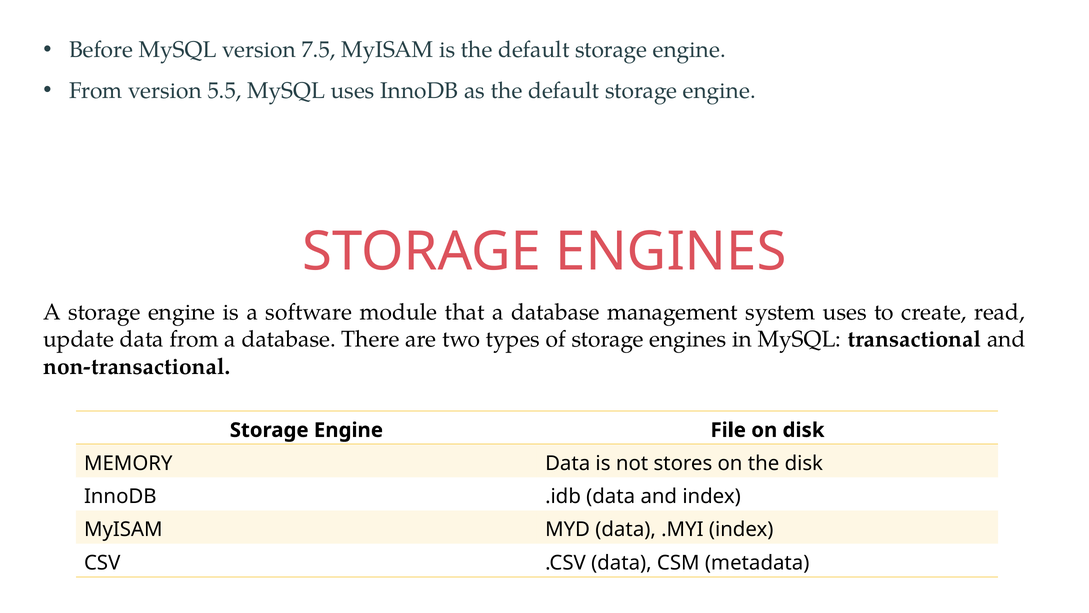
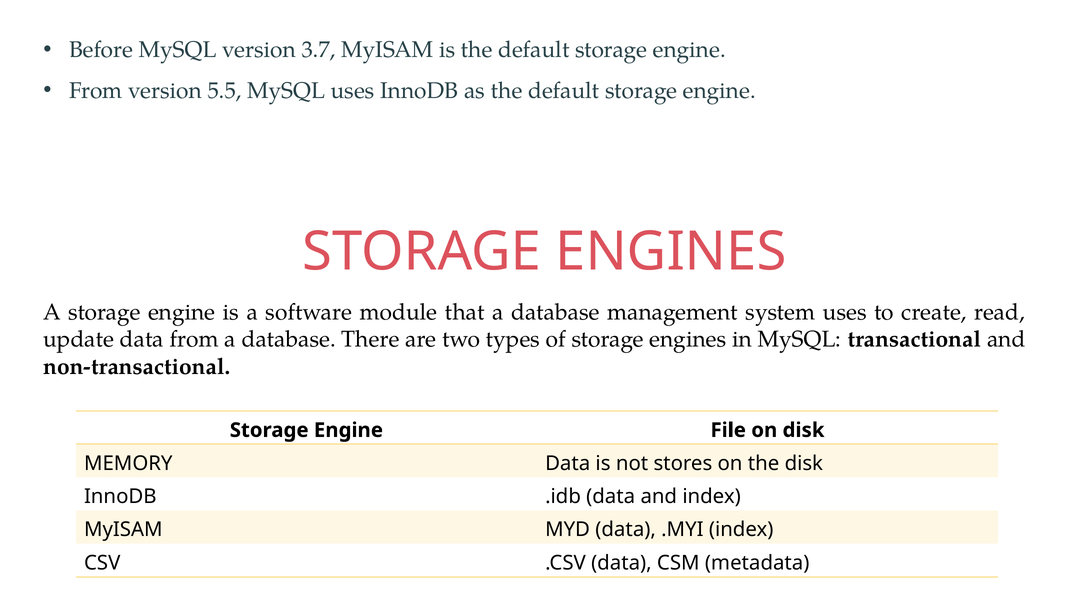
7.5: 7.5 -> 3.7
